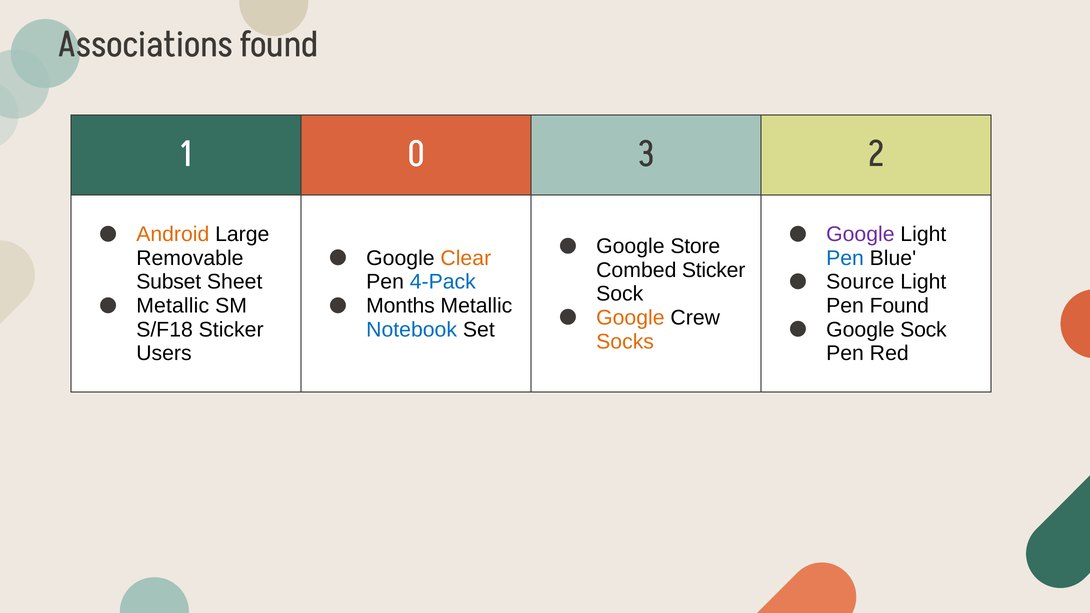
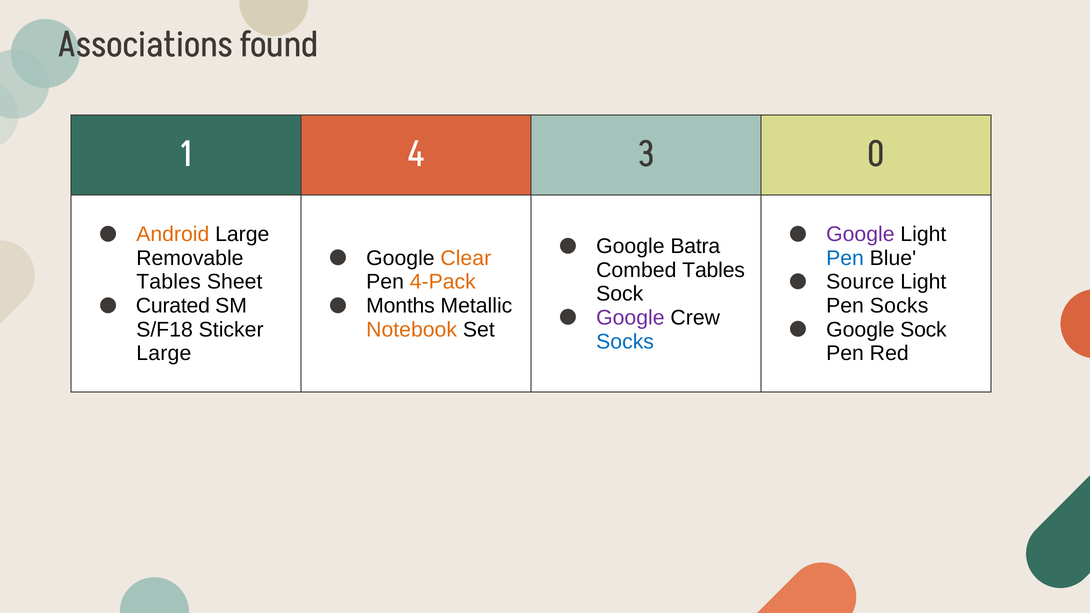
0: 0 -> 4
2: 2 -> 0
Store: Store -> Batra
Combed Sticker: Sticker -> Tables
Subset at (169, 282): Subset -> Tables
4-Pack colour: blue -> orange
Pen Found: Found -> Socks
Metallic at (173, 306): Metallic -> Curated
Google at (630, 318) colour: orange -> purple
Notebook colour: blue -> orange
Socks at (625, 342) colour: orange -> blue
Users at (164, 354): Users -> Large
